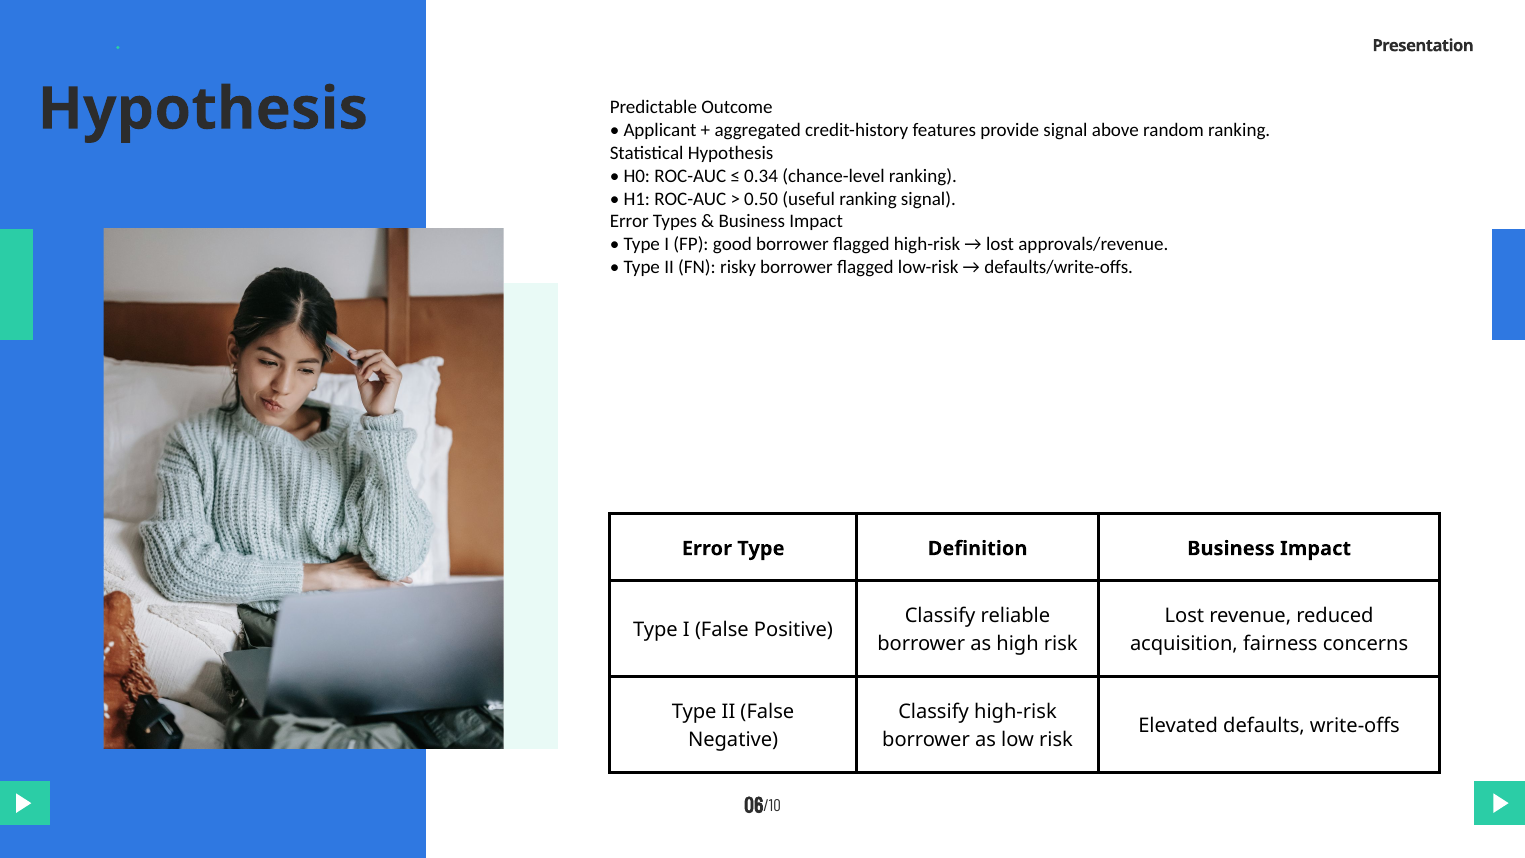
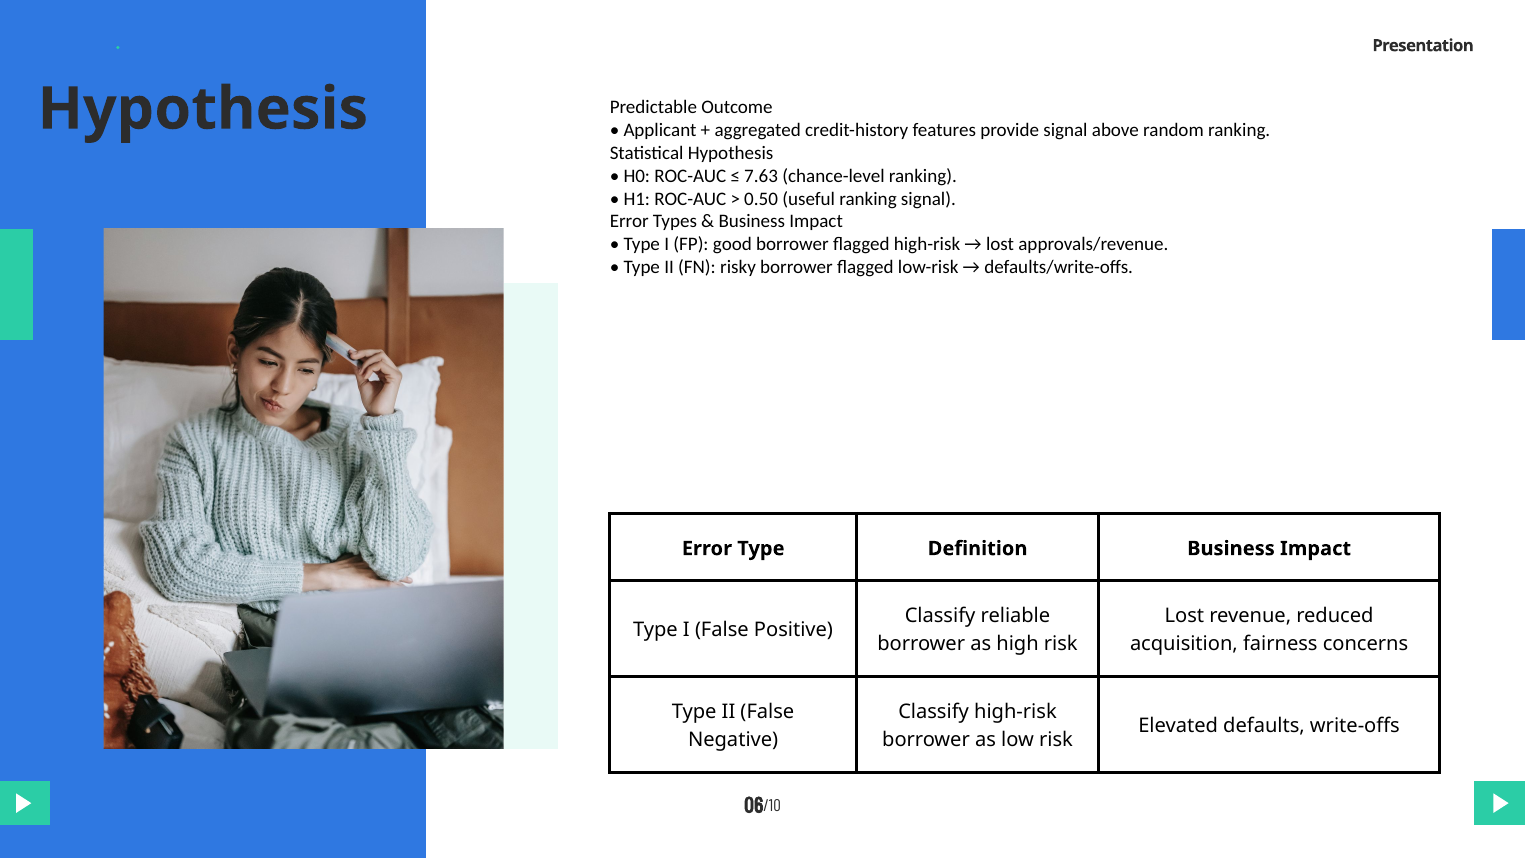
0.34: 0.34 -> 7.63
